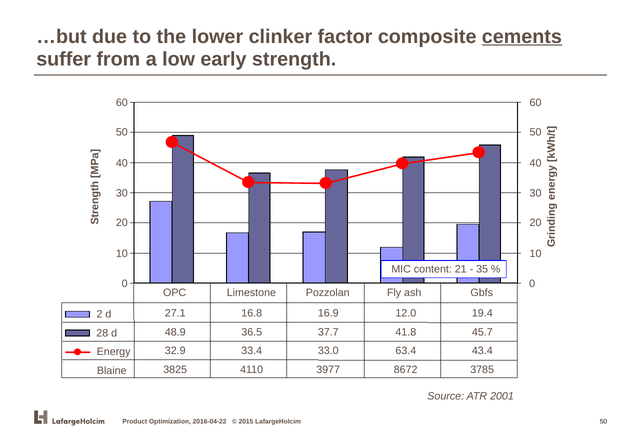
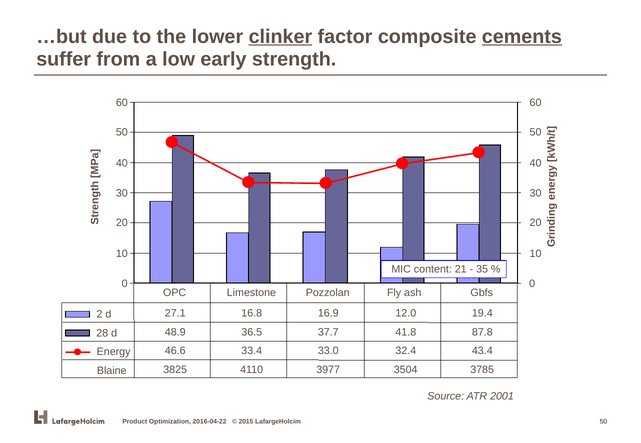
clinker underline: none -> present
45.7: 45.7 -> 87.8
32.9: 32.9 -> 46.6
63.4: 63.4 -> 32.4
8672: 8672 -> 3504
